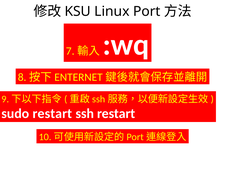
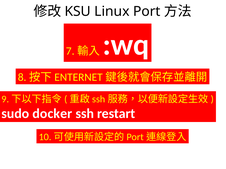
sudo restart: restart -> docker
